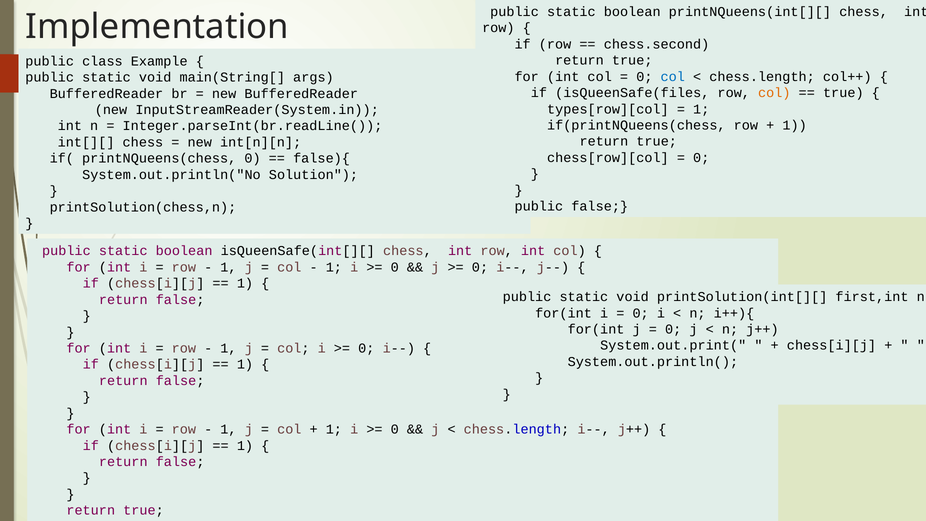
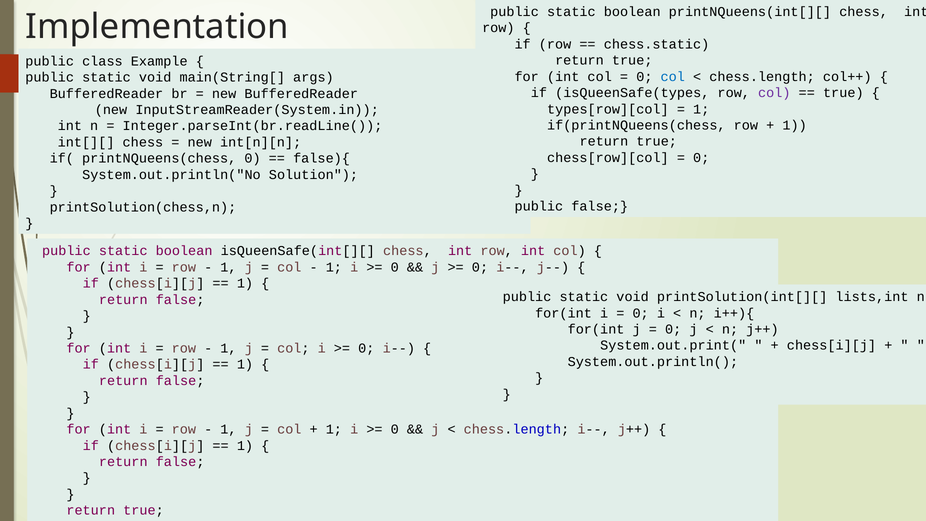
chess.second: chess.second -> chess.static
isQueenSafe(files: isQueenSafe(files -> isQueenSafe(types
col at (774, 93) colour: orange -> purple
first,int: first,int -> lists,int
